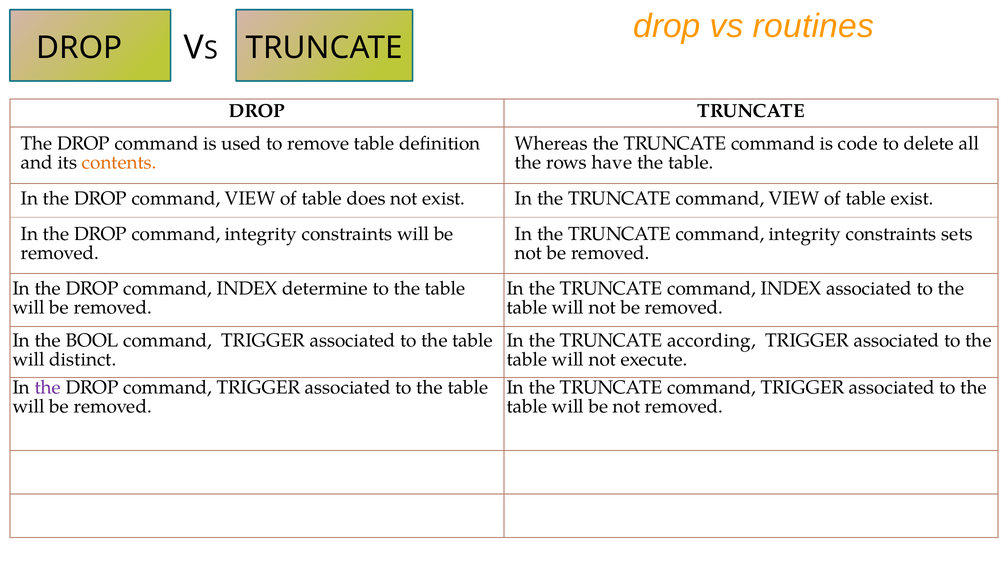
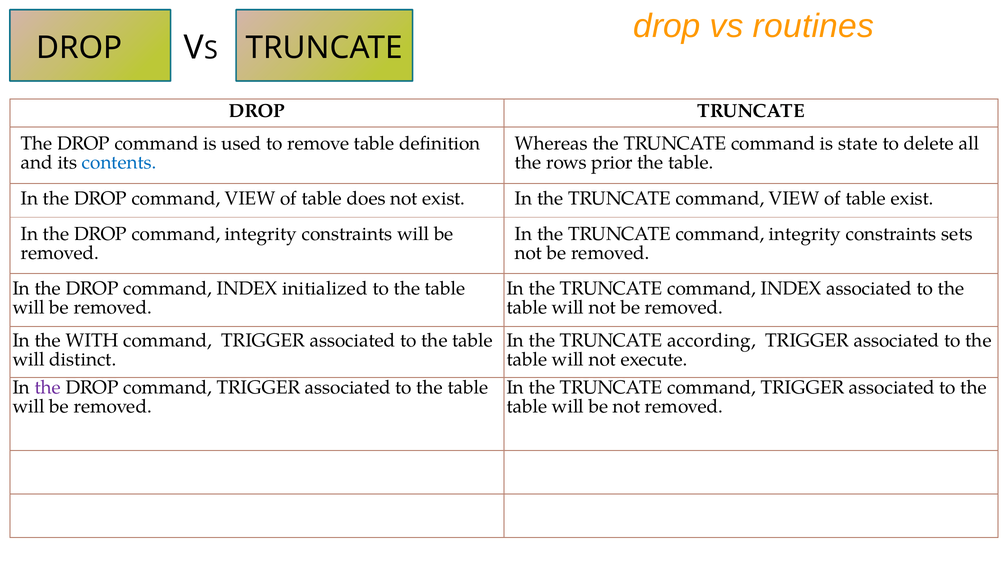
code: code -> state
contents colour: orange -> blue
have: have -> prior
determine: determine -> initialized
BOOL: BOOL -> WITH
